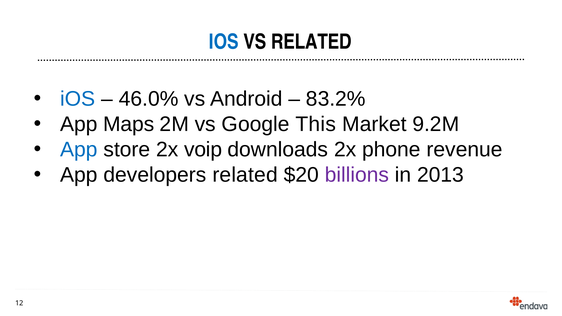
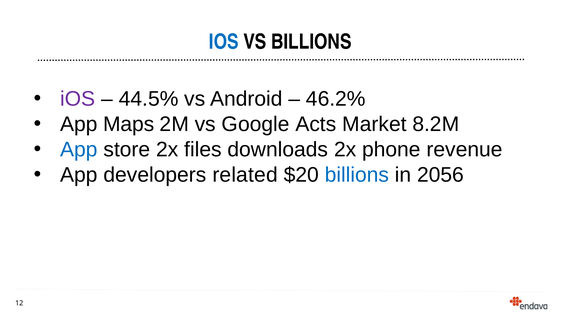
VS RELATED: RELATED -> BILLIONS
iOS at (78, 99) colour: blue -> purple
46.0%: 46.0% -> 44.5%
83.2%: 83.2% -> 46.2%
This: This -> Acts
9.2M: 9.2M -> 8.2M
voip: voip -> files
billions at (357, 175) colour: purple -> blue
2013: 2013 -> 2056
